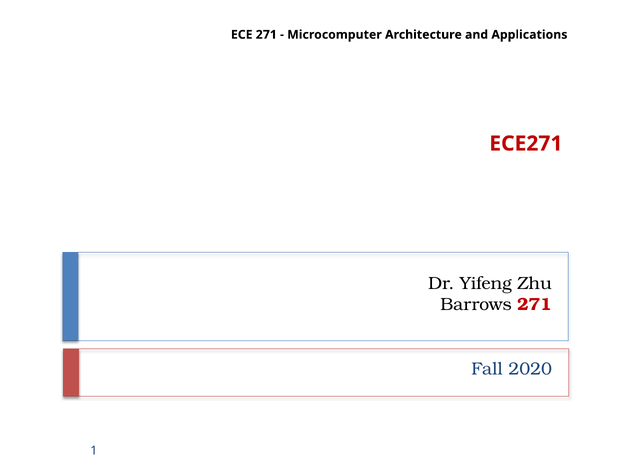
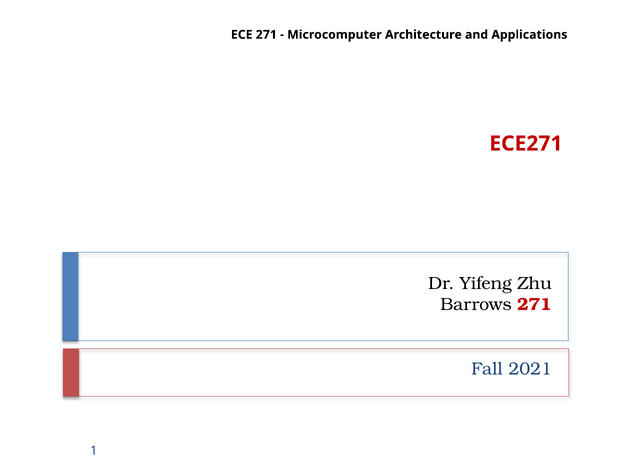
2020: 2020 -> 2021
